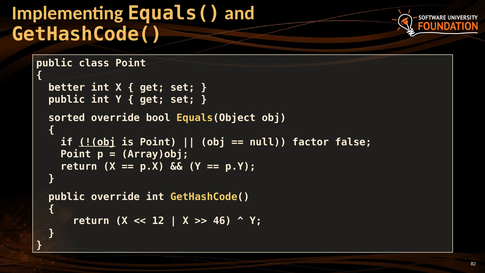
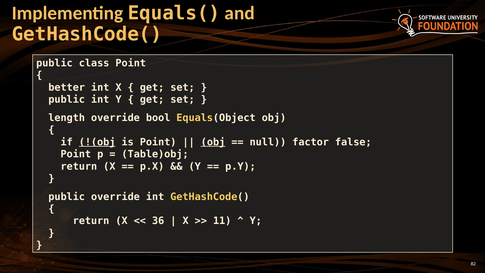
sorted: sorted -> length
obj at (213, 142) underline: none -> present
Array)obj: Array)obj -> Table)obj
12: 12 -> 36
46: 46 -> 11
